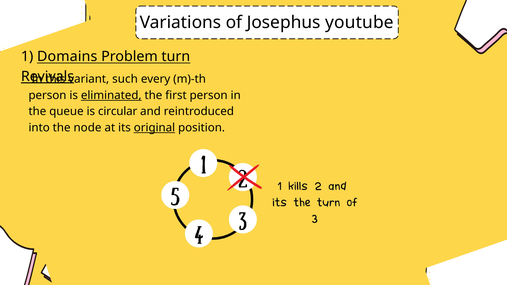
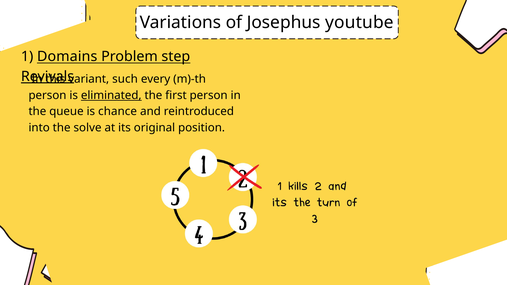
turn: turn -> step
circular: circular -> chance
node: node -> solve
original underline: present -> none
